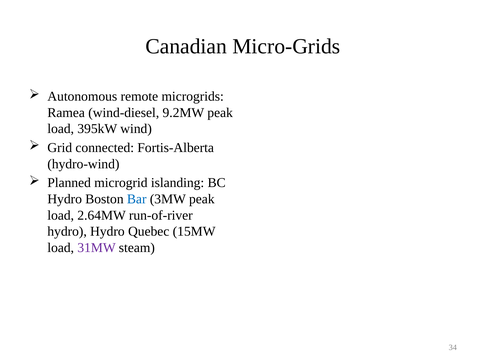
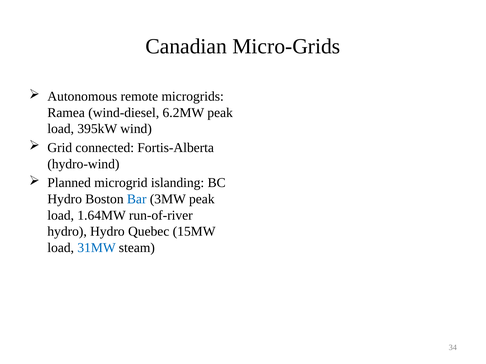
9.2MW: 9.2MW -> 6.2MW
2.64MW: 2.64MW -> 1.64MW
31MW colour: purple -> blue
